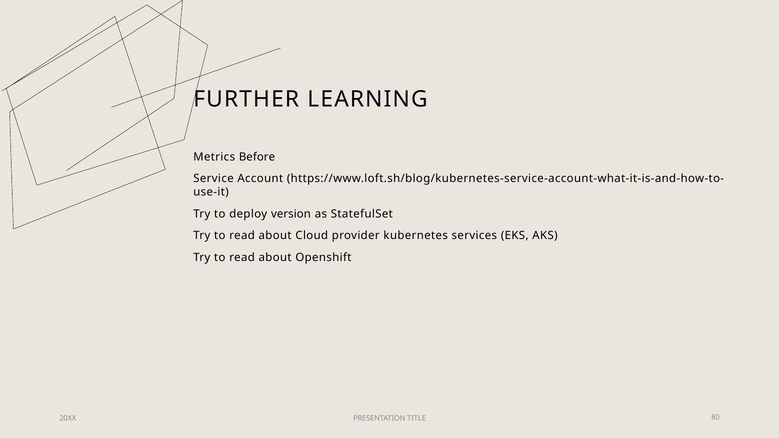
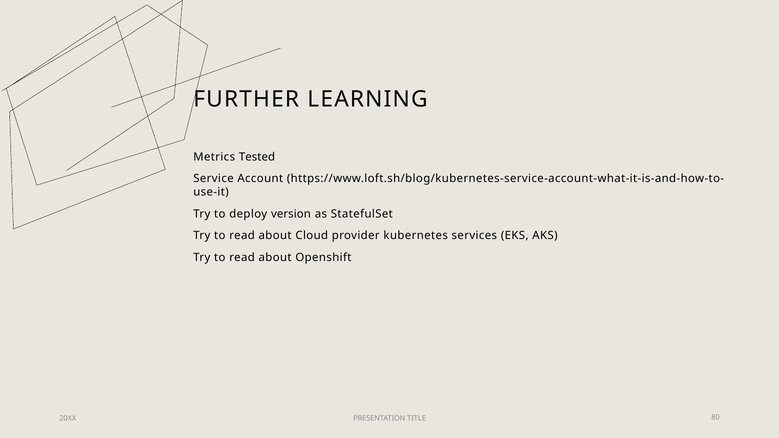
Before: Before -> Tested
